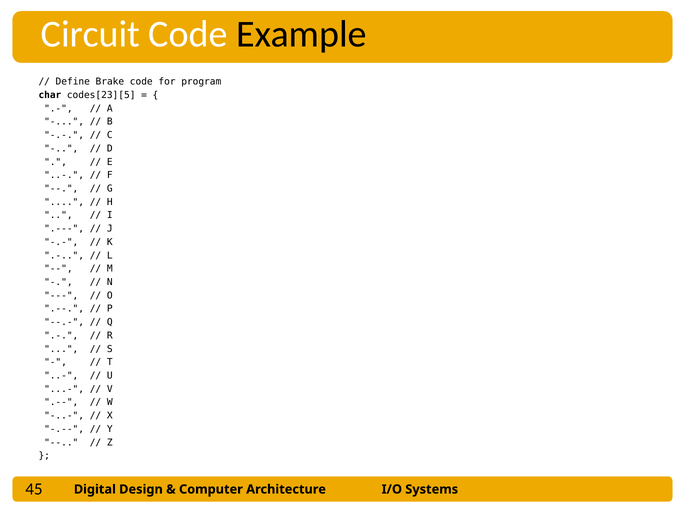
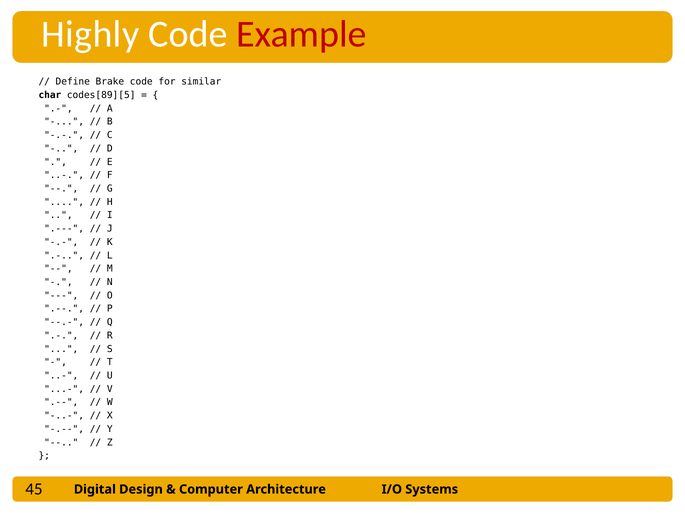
Circuit: Circuit -> Highly
Example colour: black -> red
program: program -> similar
codes[23][5: codes[23][5 -> codes[89][5
